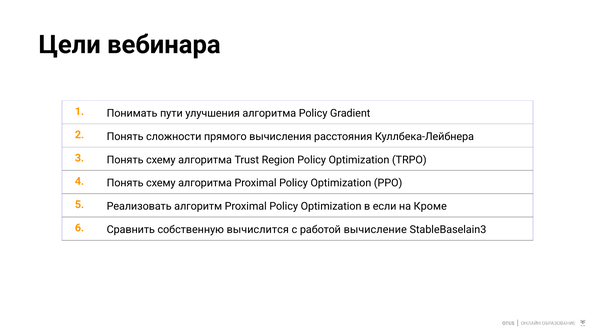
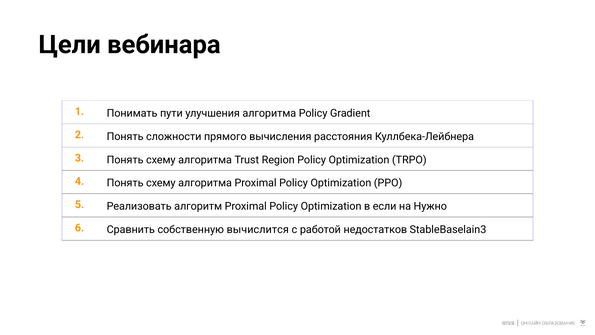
Кроме: Кроме -> Нужно
вычисление: вычисление -> недостатков
